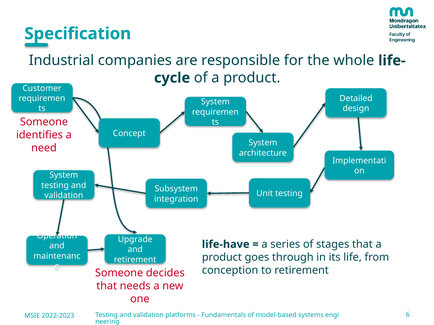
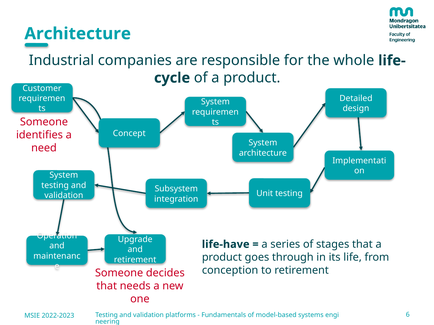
Specification at (78, 34): Specification -> Architecture
